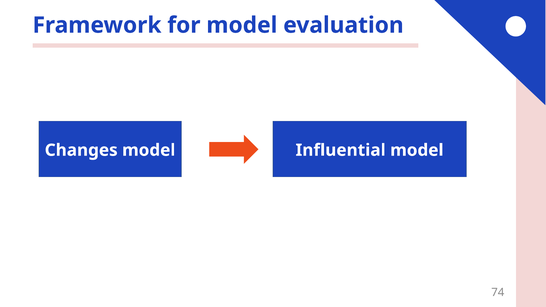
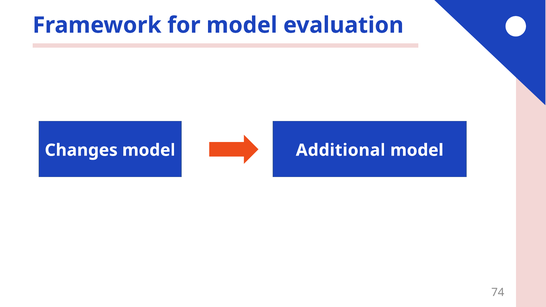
Influential: Influential -> Additional
